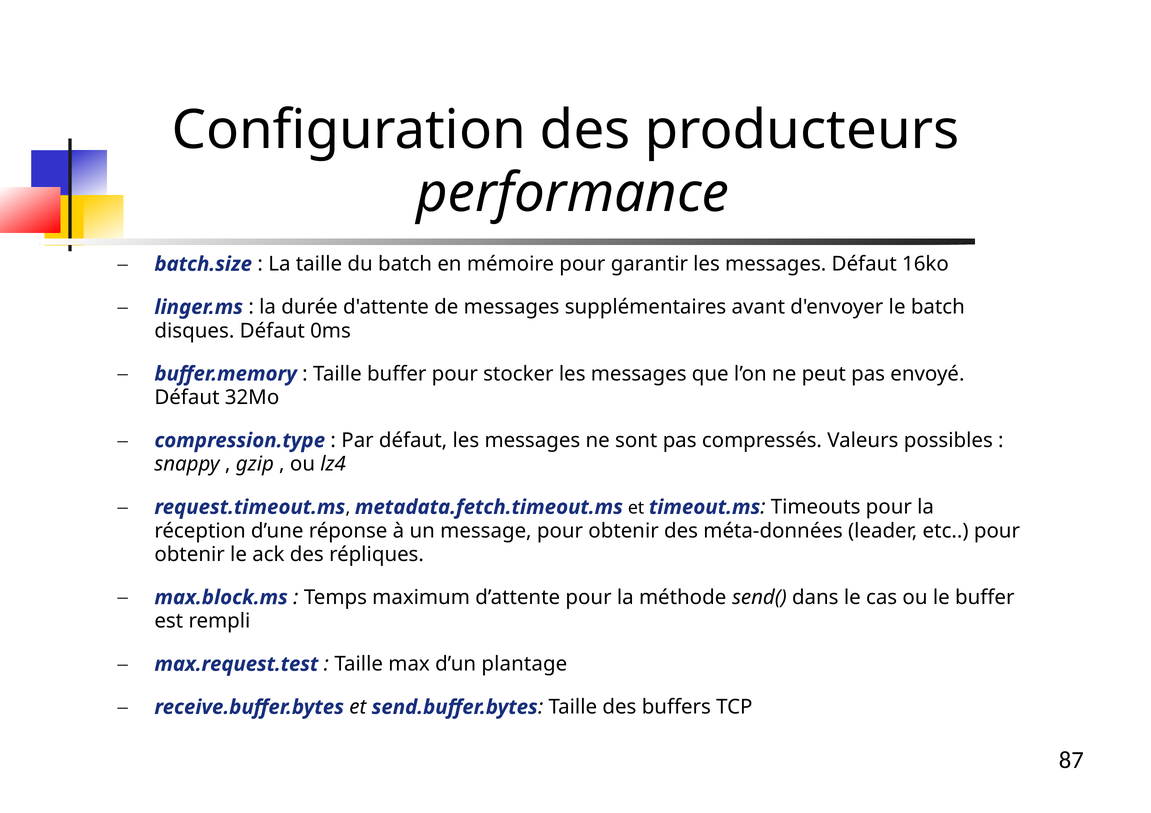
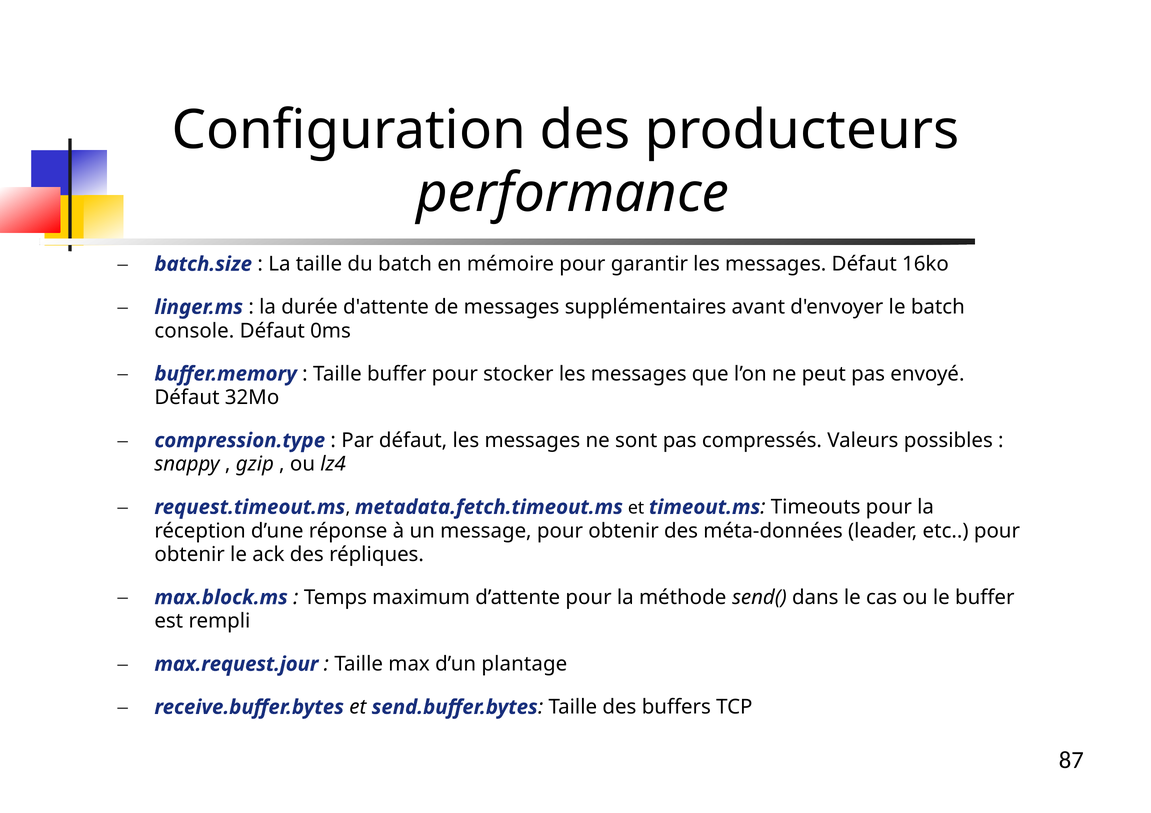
disques: disques -> console
max.request.test: max.request.test -> max.request.jour
